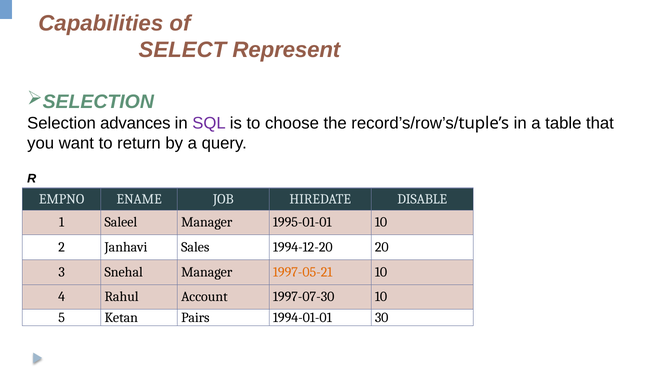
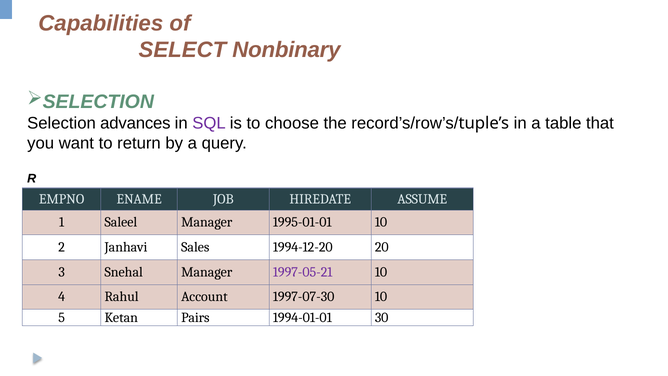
Represent: Represent -> Nonbinary
DISABLE: DISABLE -> ASSUME
1997-05-21 colour: orange -> purple
